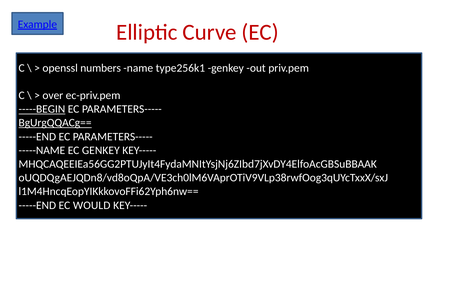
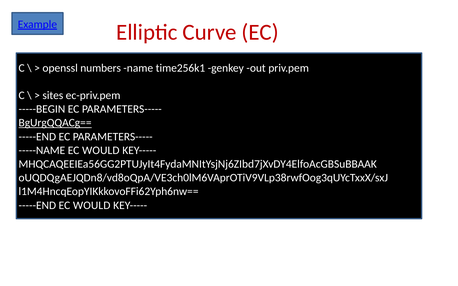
type256k1: type256k1 -> time256k1
over: over -> sites
-----BEGIN underline: present -> none
GENKEY at (101, 150): GENKEY -> WOULD
